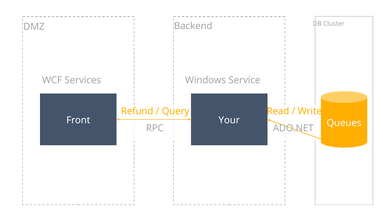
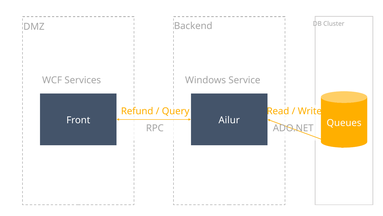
Your: Your -> Ailur
